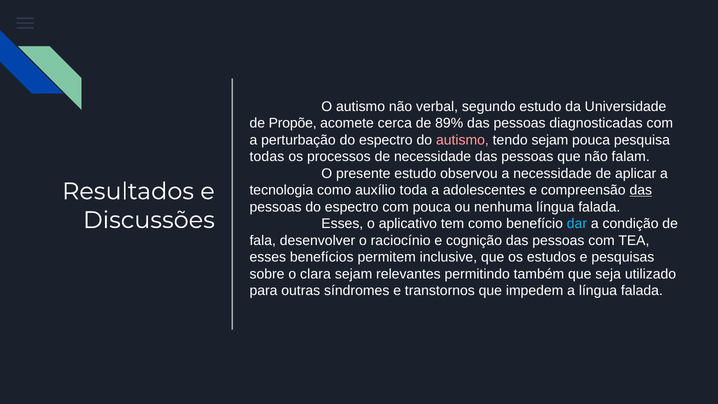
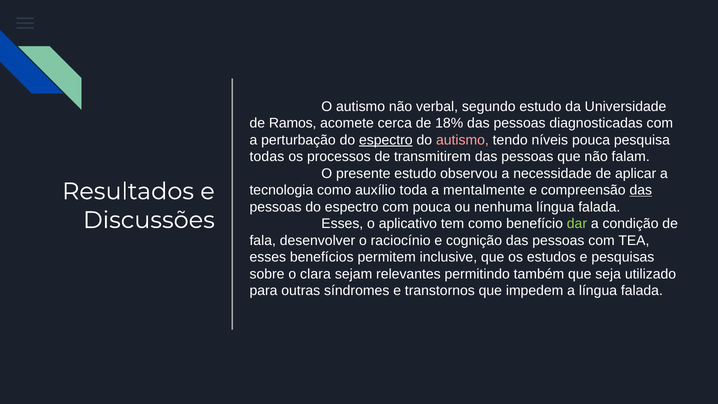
Propõe: Propõe -> Ramos
89%: 89% -> 18%
espectro at (386, 140) underline: none -> present
tendo sejam: sejam -> níveis
de necessidade: necessidade -> transmitirem
adolescentes: adolescentes -> mentalmente
dar colour: light blue -> light green
